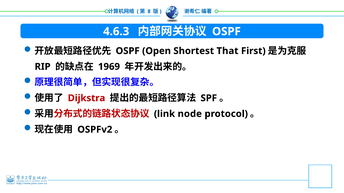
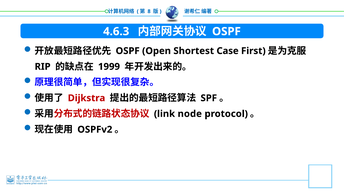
That: That -> Case
1969: 1969 -> 1999
